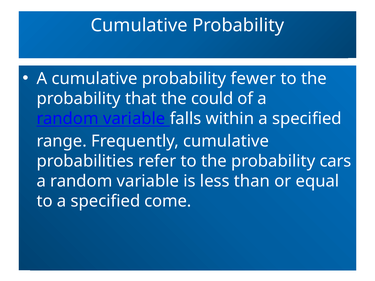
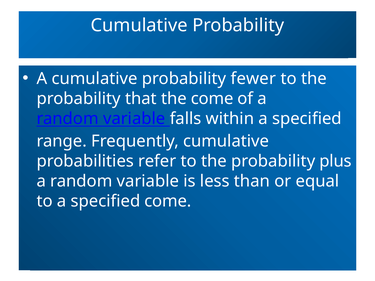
the could: could -> come
cars: cars -> plus
